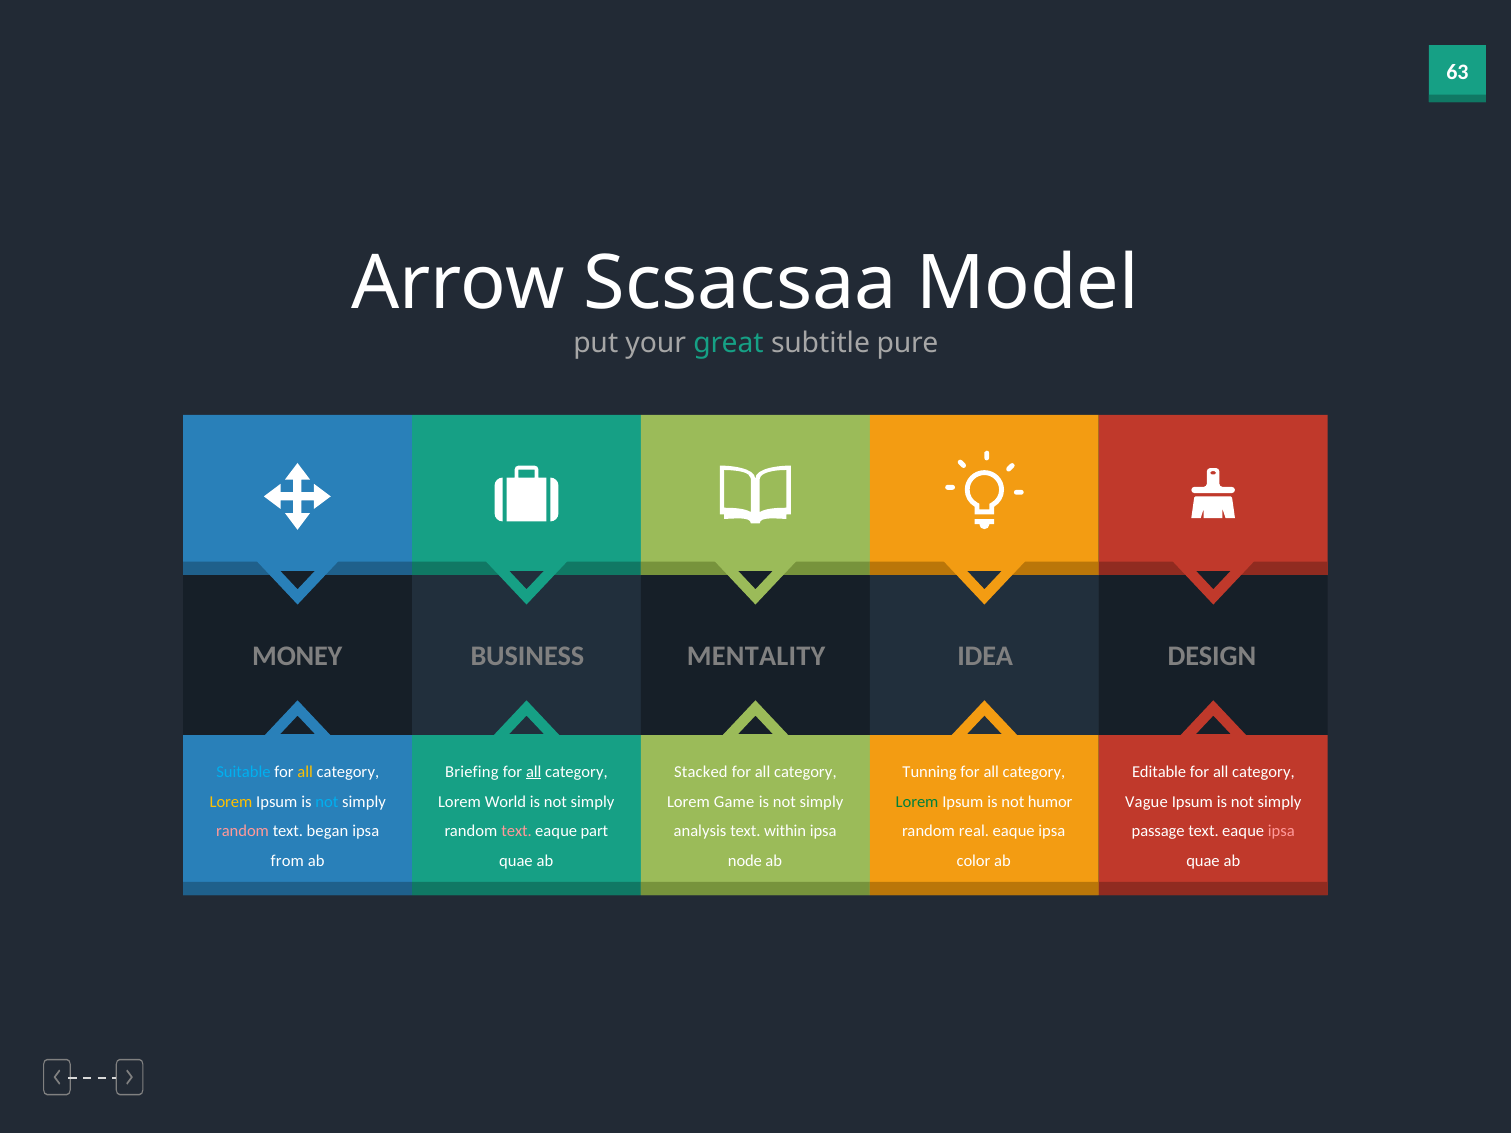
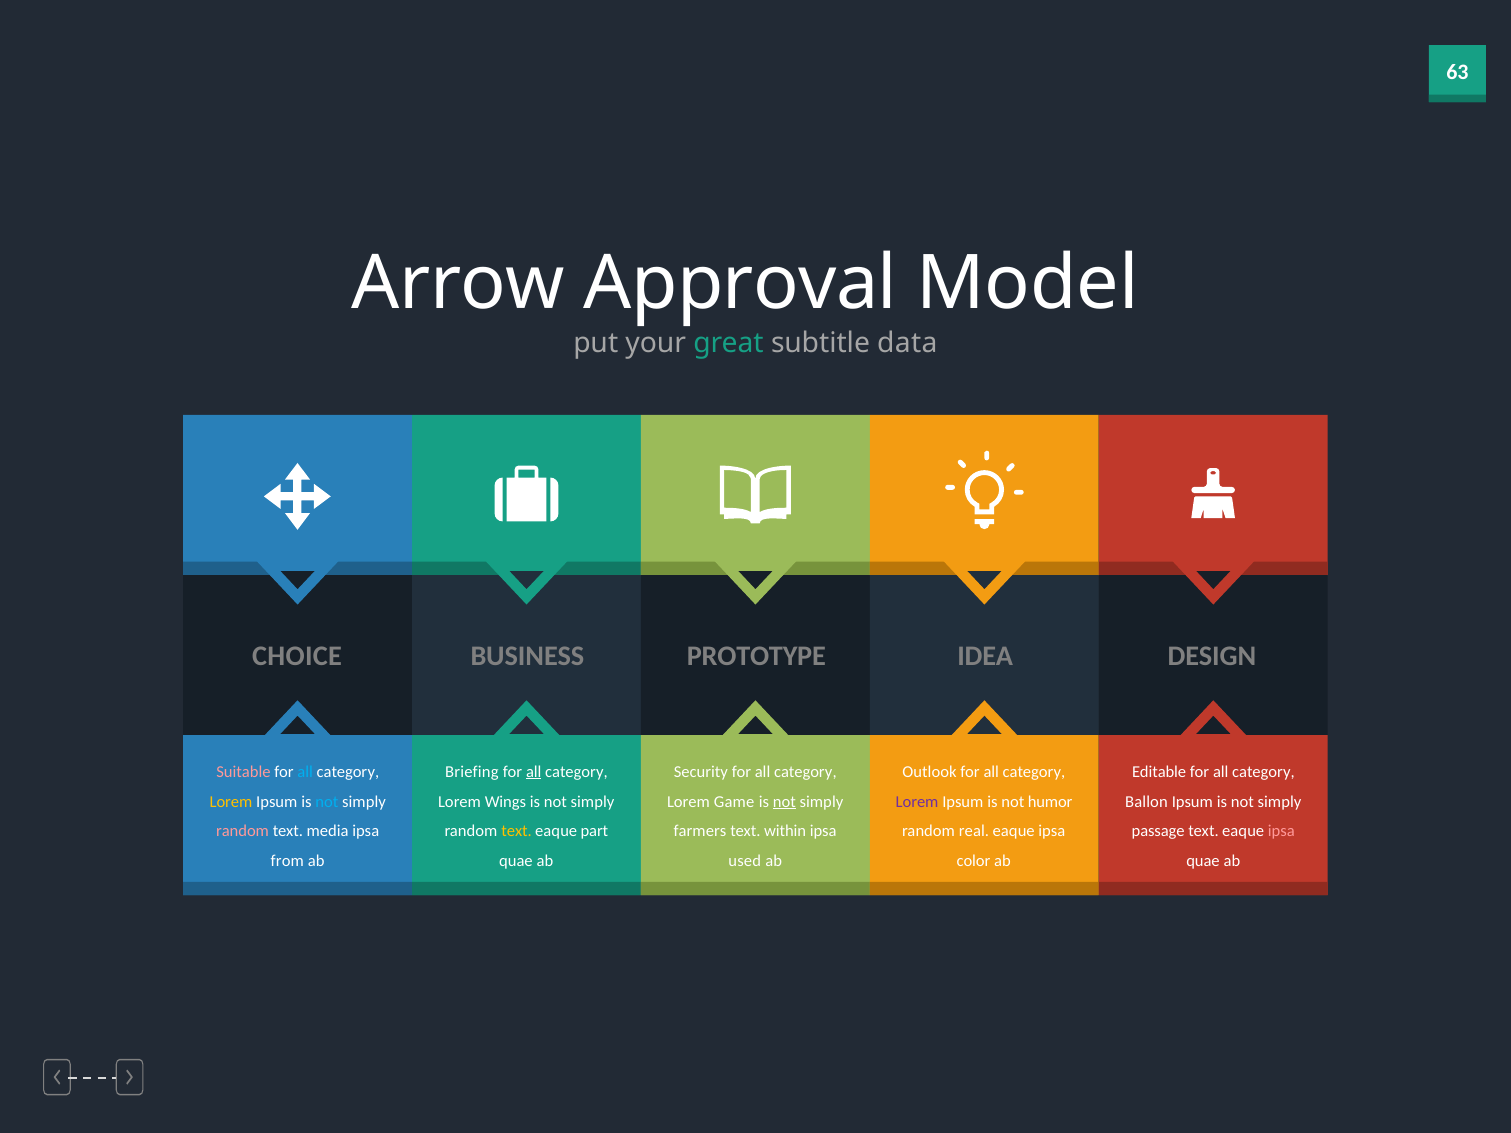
Scsacsaa: Scsacsaa -> Approval
pure: pure -> data
MONEY: MONEY -> CHOICE
MENTALITY: MENTALITY -> PROTOTYPE
Suitable colour: light blue -> pink
all at (305, 772) colour: yellow -> light blue
Stacked: Stacked -> Security
Tunning: Tunning -> Outlook
World: World -> Wings
not at (784, 802) underline: none -> present
Lorem at (917, 802) colour: green -> purple
Vague: Vague -> Ballon
began: began -> media
text at (517, 832) colour: pink -> yellow
analysis: analysis -> farmers
node: node -> used
